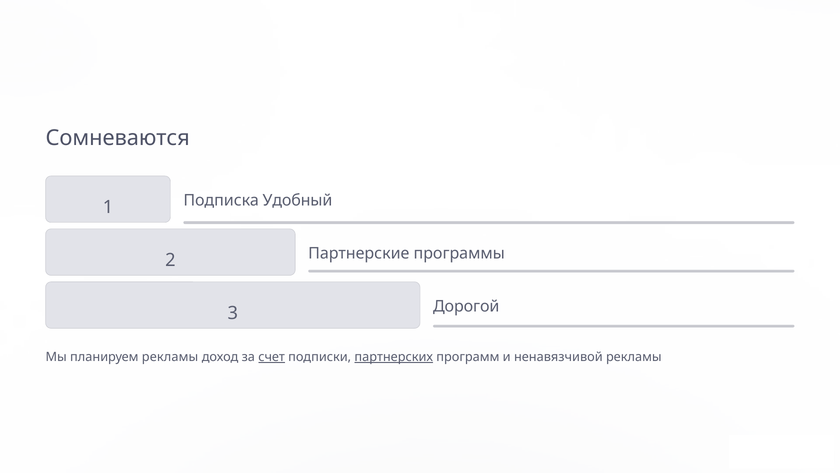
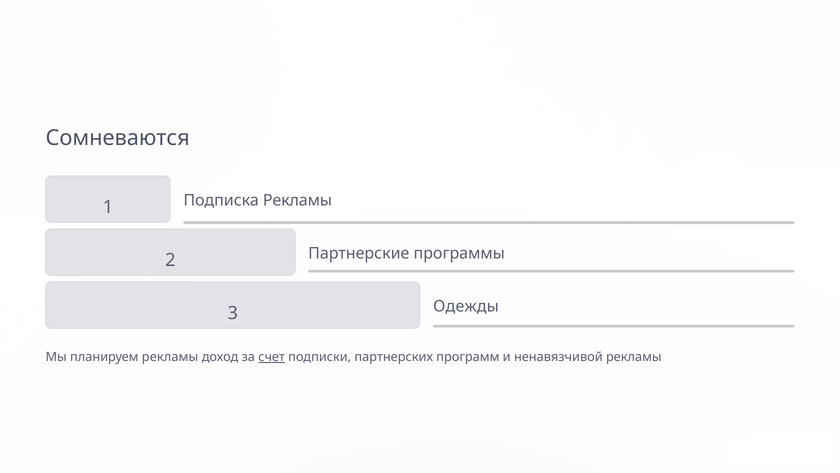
Подписка Удобный: Удобный -> Рекламы
Дорогой: Дорогой -> Одежды
партнерских underline: present -> none
